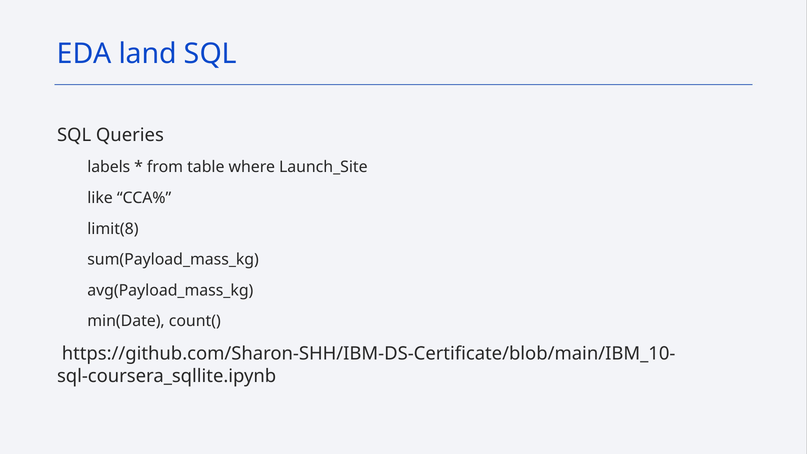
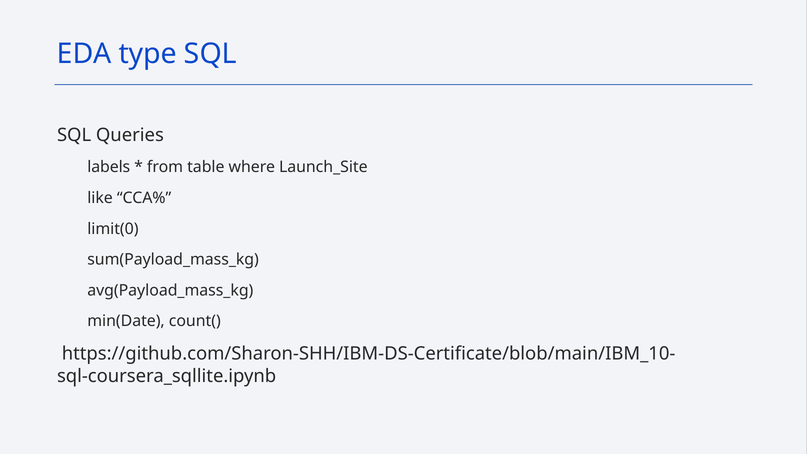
land: land -> type
limit(8: limit(8 -> limit(0
